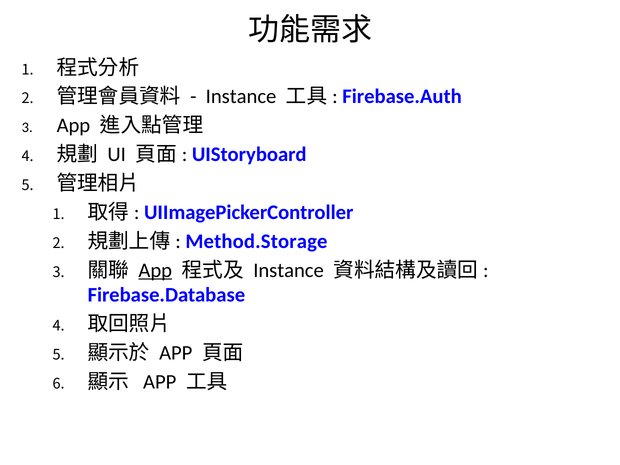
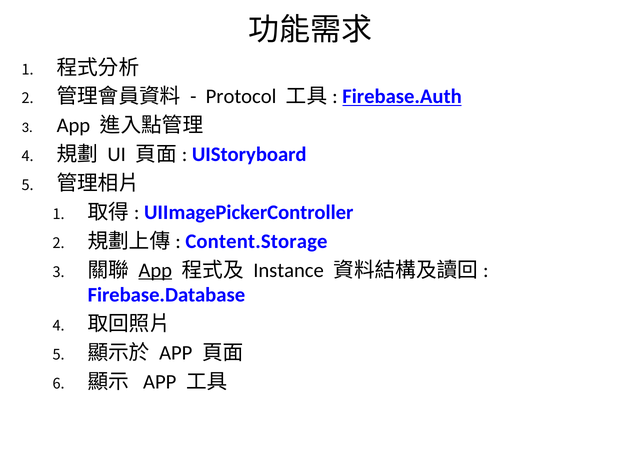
Instance at (241, 97): Instance -> Protocol
Firebase.Auth underline: none -> present
Method.Storage: Method.Storage -> Content.Storage
